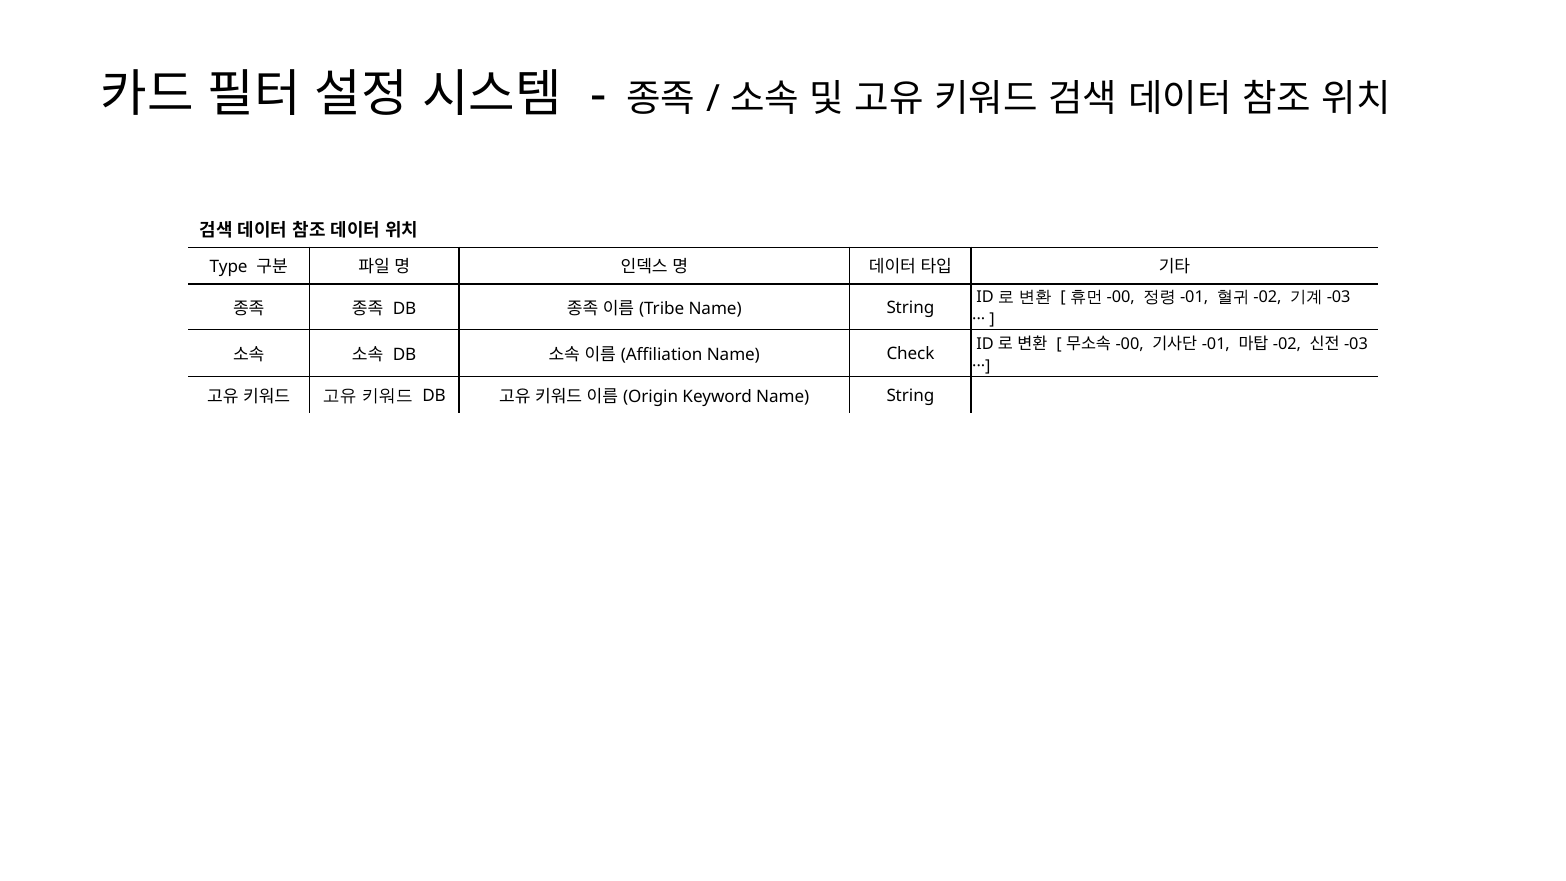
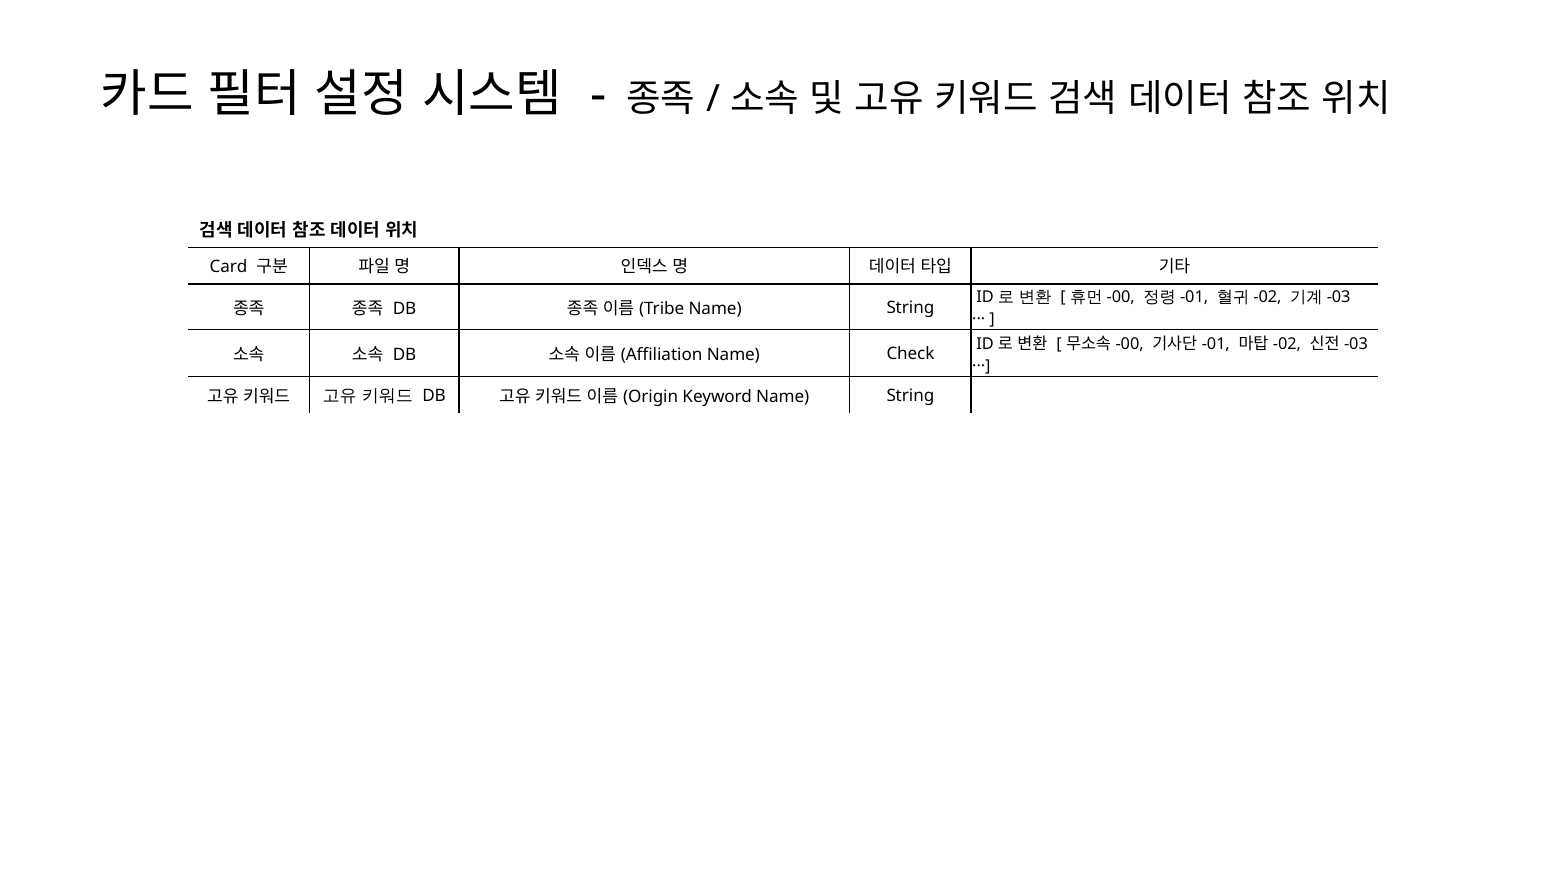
Type: Type -> Card
